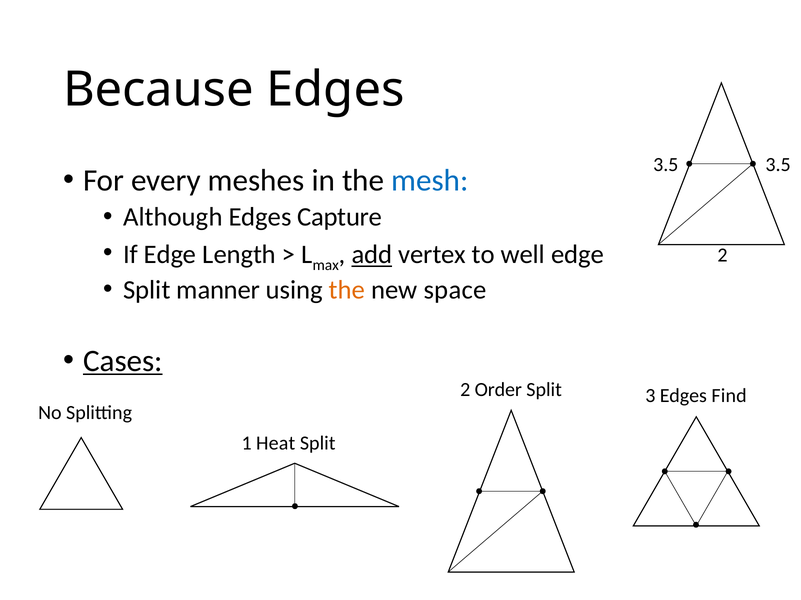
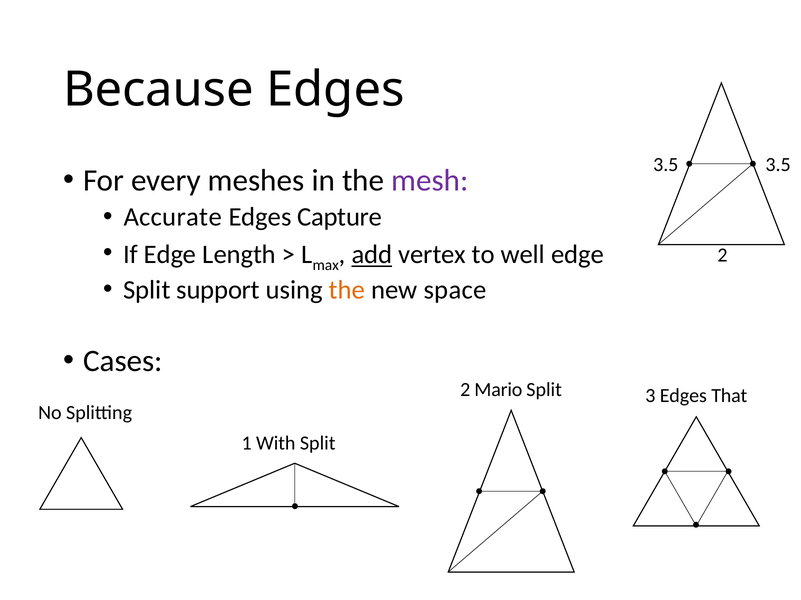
mesh colour: blue -> purple
Although: Although -> Accurate
manner: manner -> support
Cases underline: present -> none
Order: Order -> Mario
Find: Find -> That
Heat: Heat -> With
